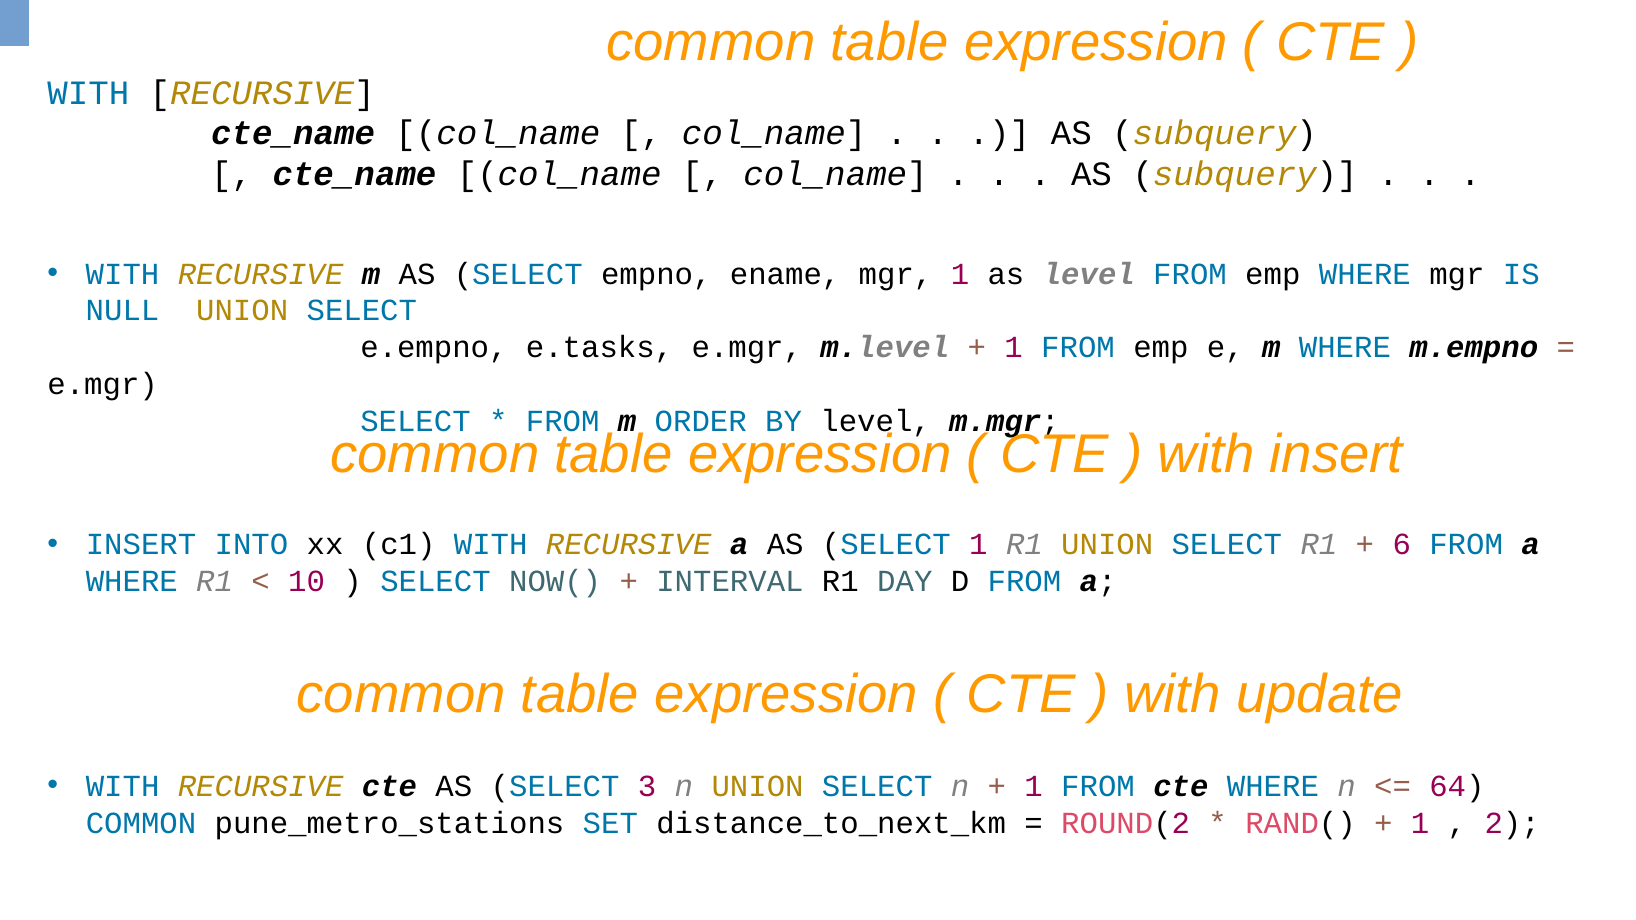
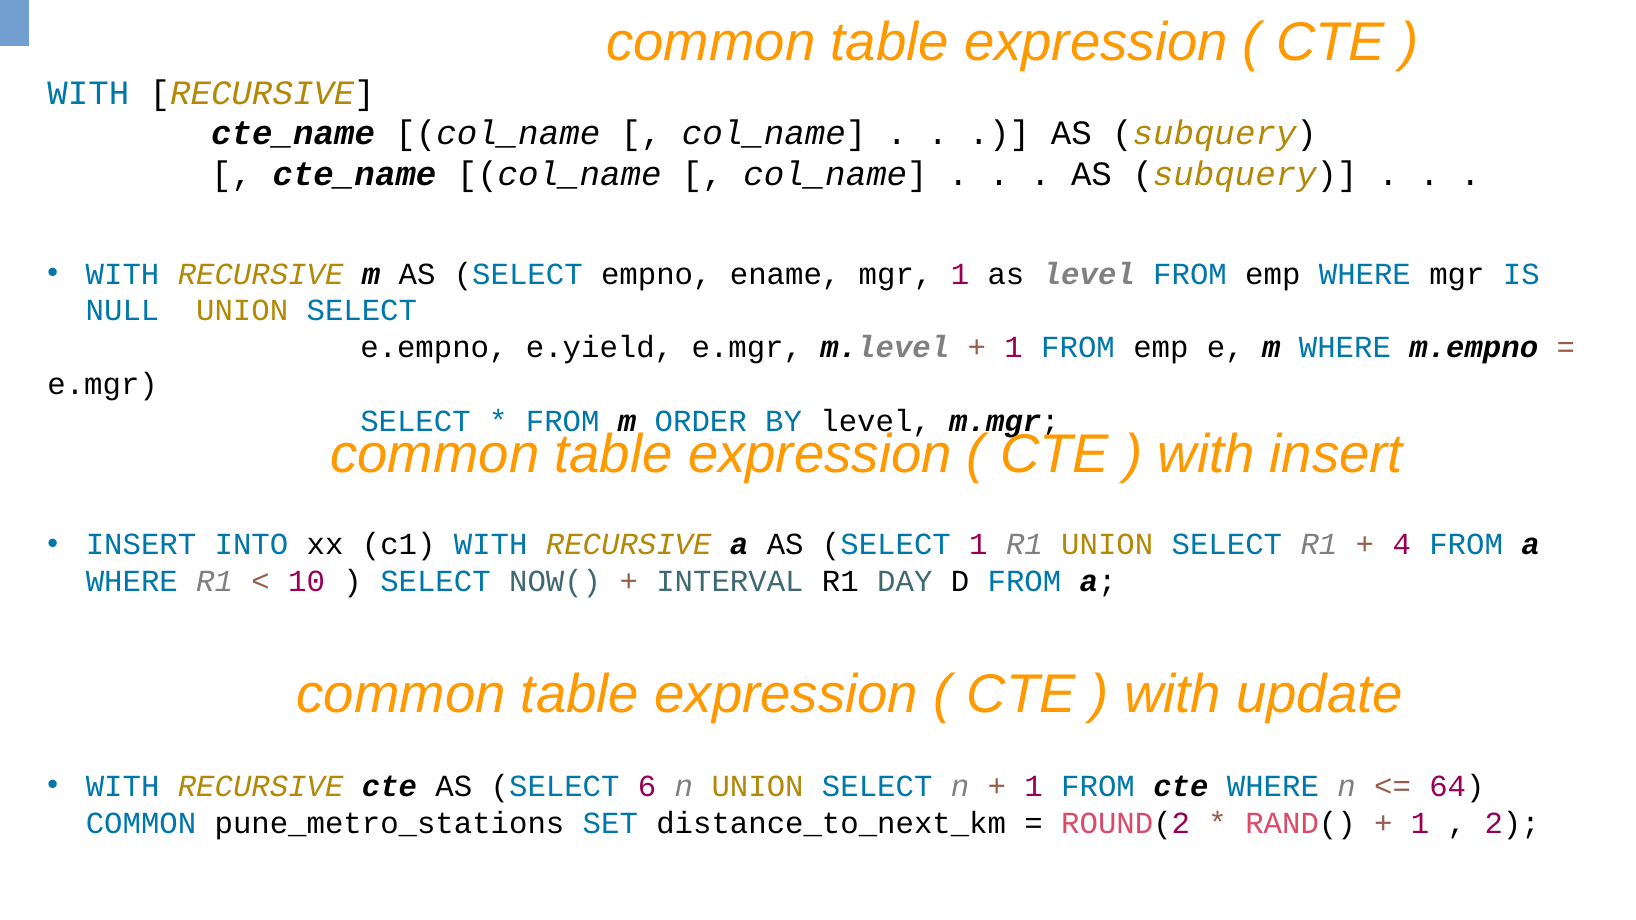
e.tasks: e.tasks -> e.yield
6: 6 -> 4
3: 3 -> 6
